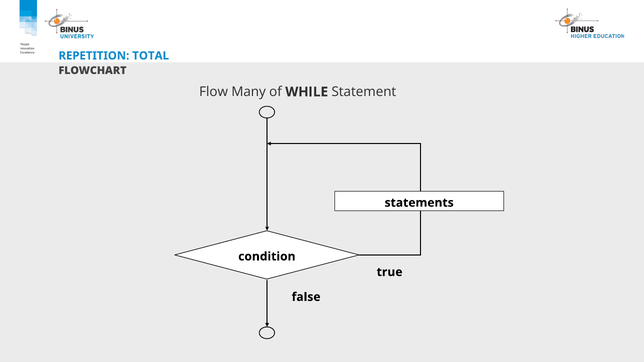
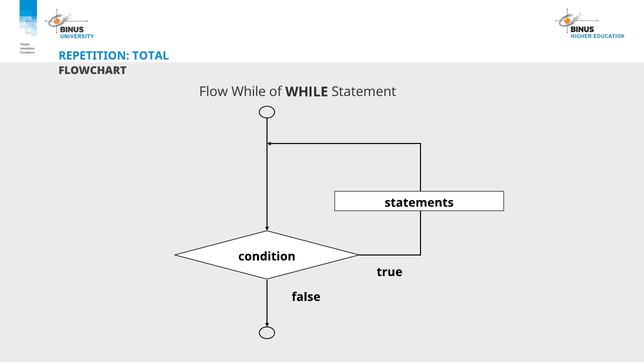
Flow Many: Many -> While
